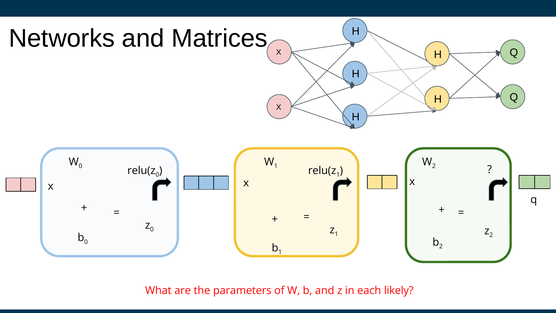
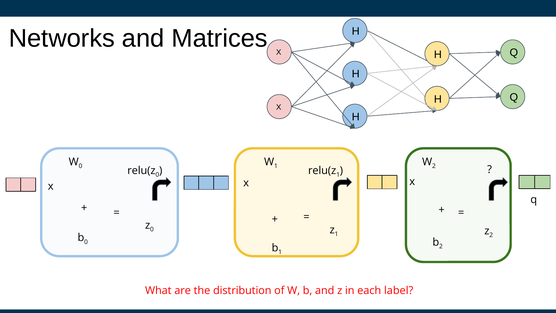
parameters: parameters -> distribution
likely: likely -> label
